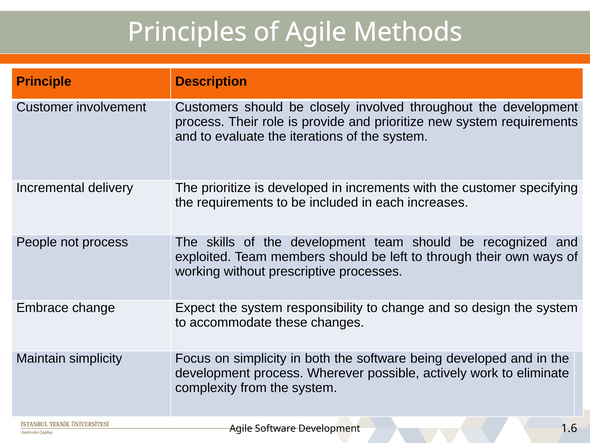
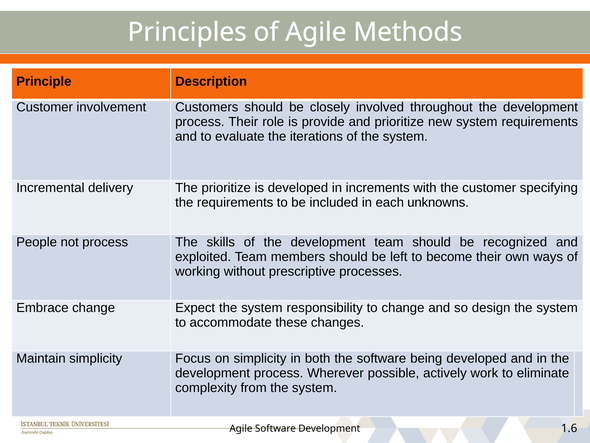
increases: increases -> unknowns
through: through -> become
